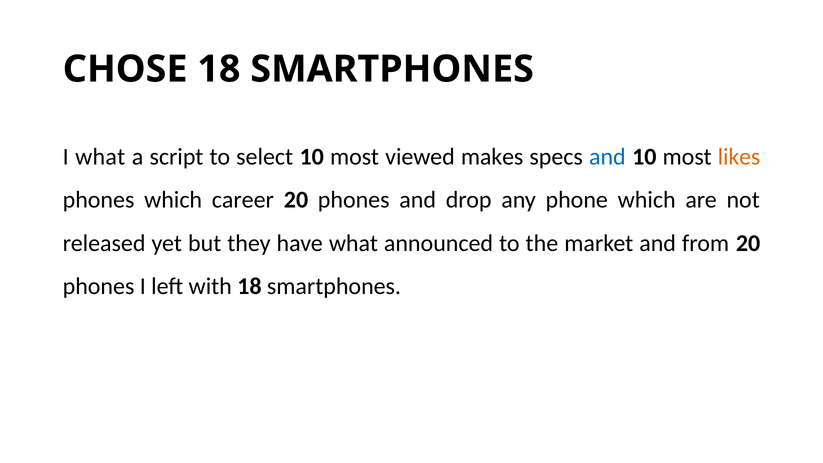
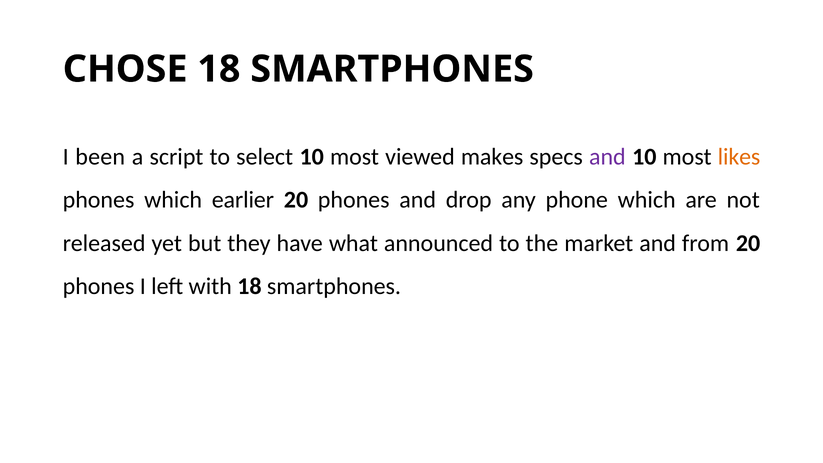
I what: what -> been
and at (607, 157) colour: blue -> purple
career: career -> earlier
